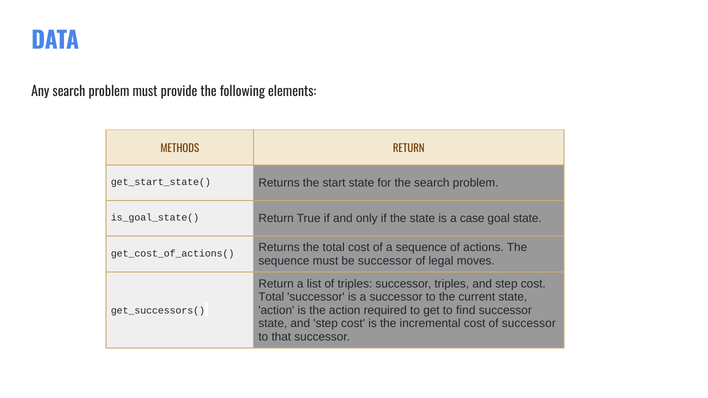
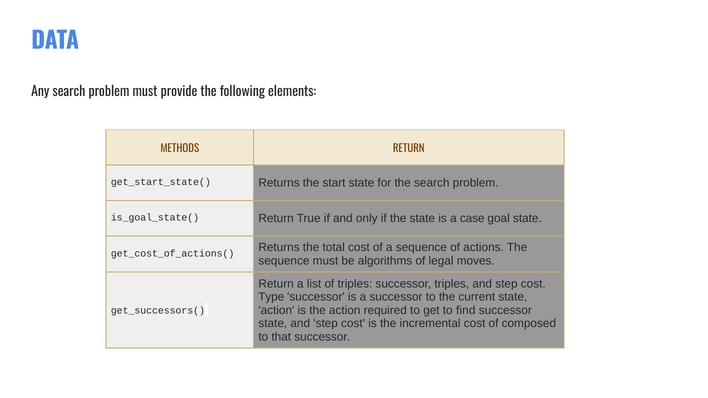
be successor: successor -> algorithms
Total at (271, 297): Total -> Type
of successor: successor -> composed
